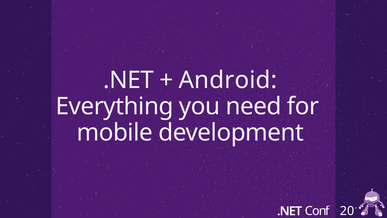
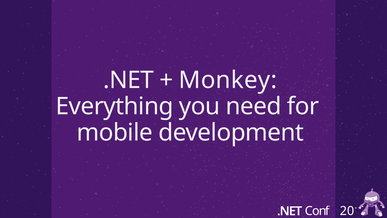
Android: Android -> Monkey
